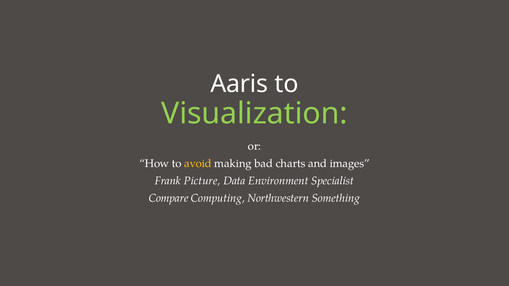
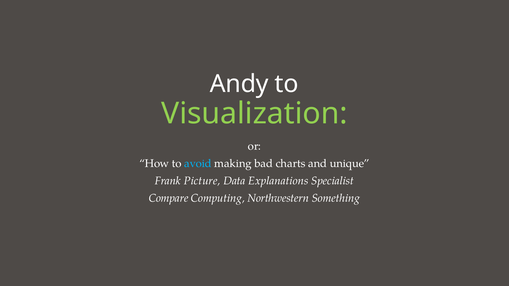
Aaris: Aaris -> Andy
avoid colour: yellow -> light blue
images: images -> unique
Environment: Environment -> Explanations
